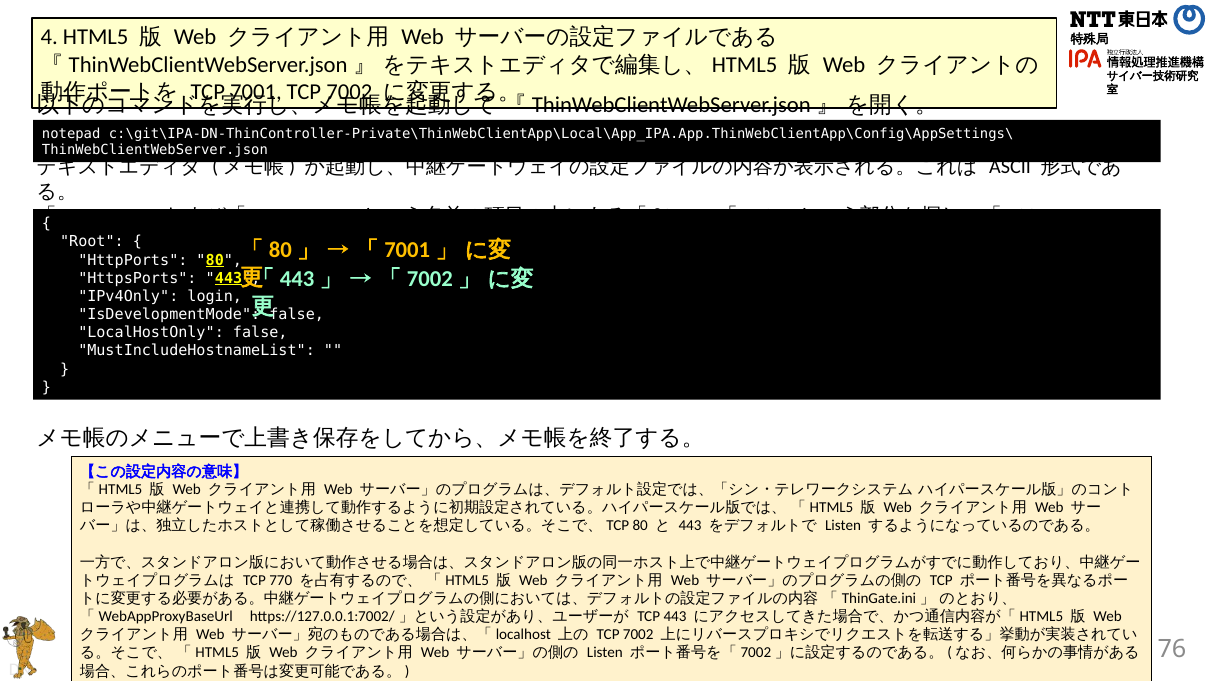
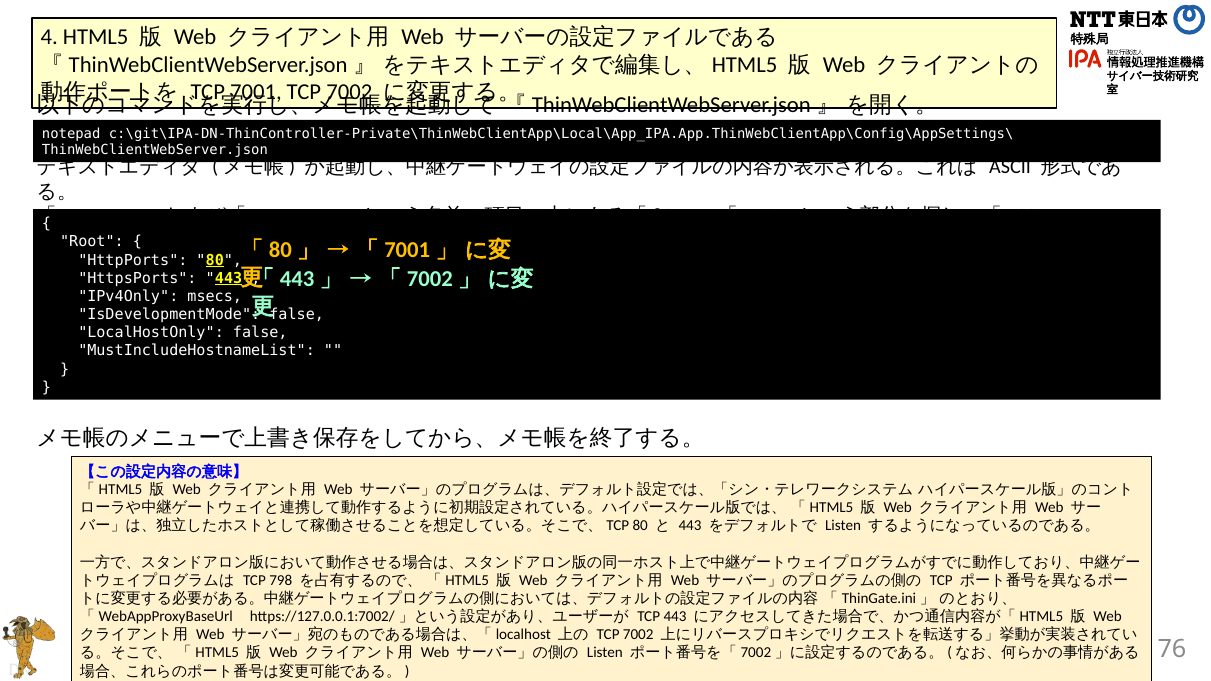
login: login -> msecs
770: 770 -> 798
